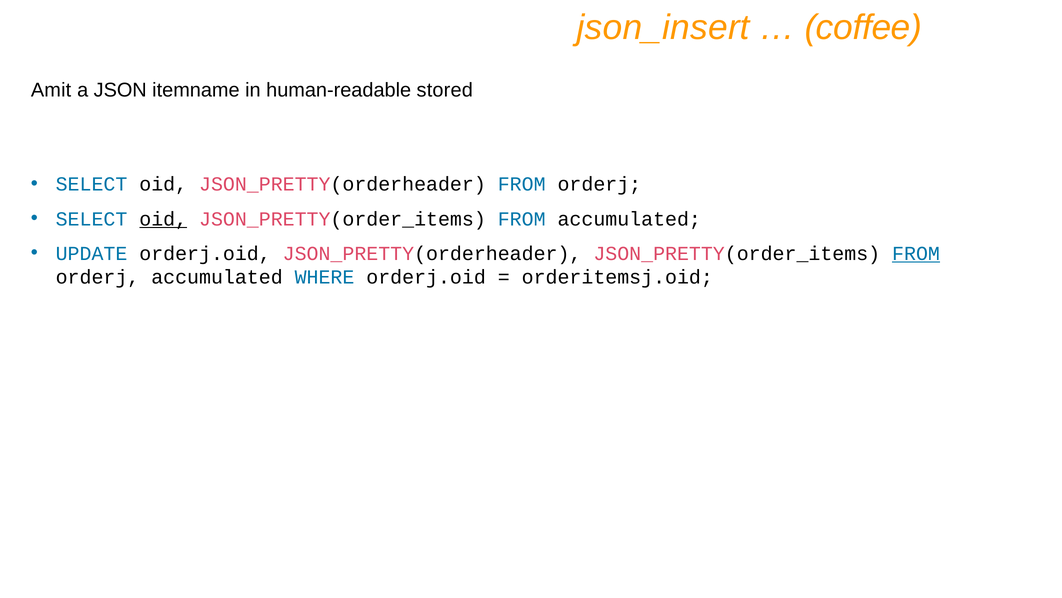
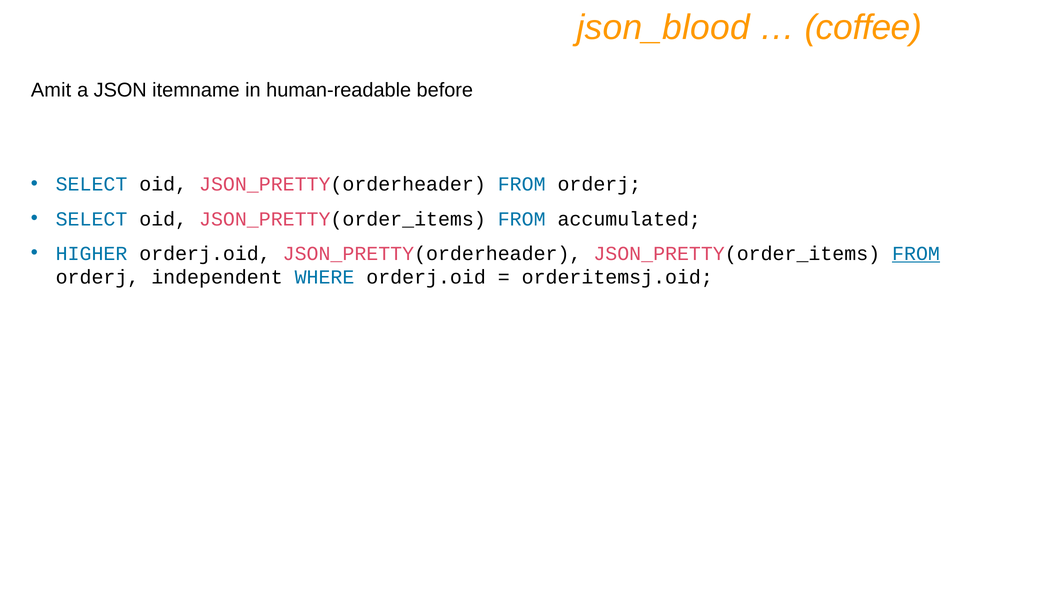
json_insert: json_insert -> json_blood
stored: stored -> before
oid at (163, 219) underline: present -> none
UPDATE: UPDATE -> HIGHER
orderj accumulated: accumulated -> independent
